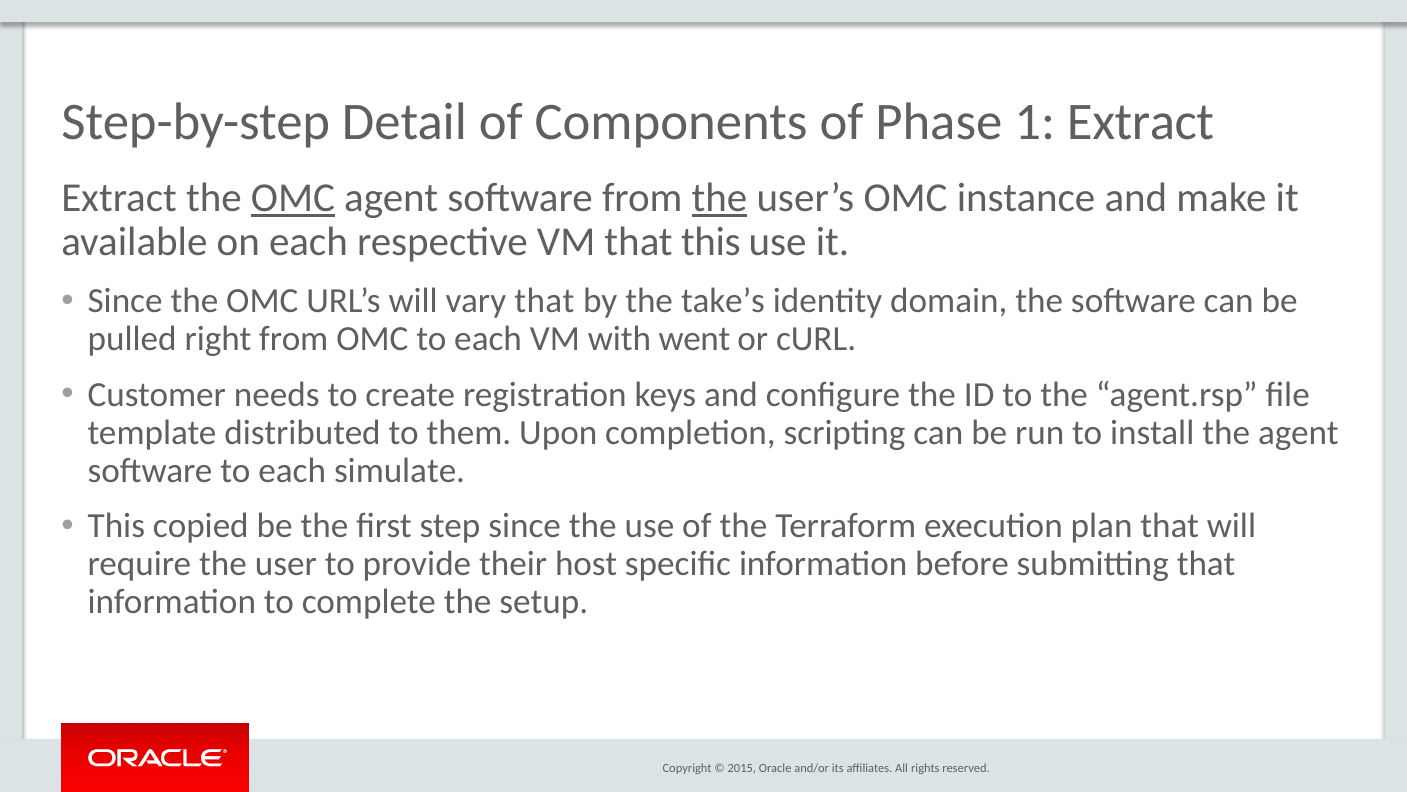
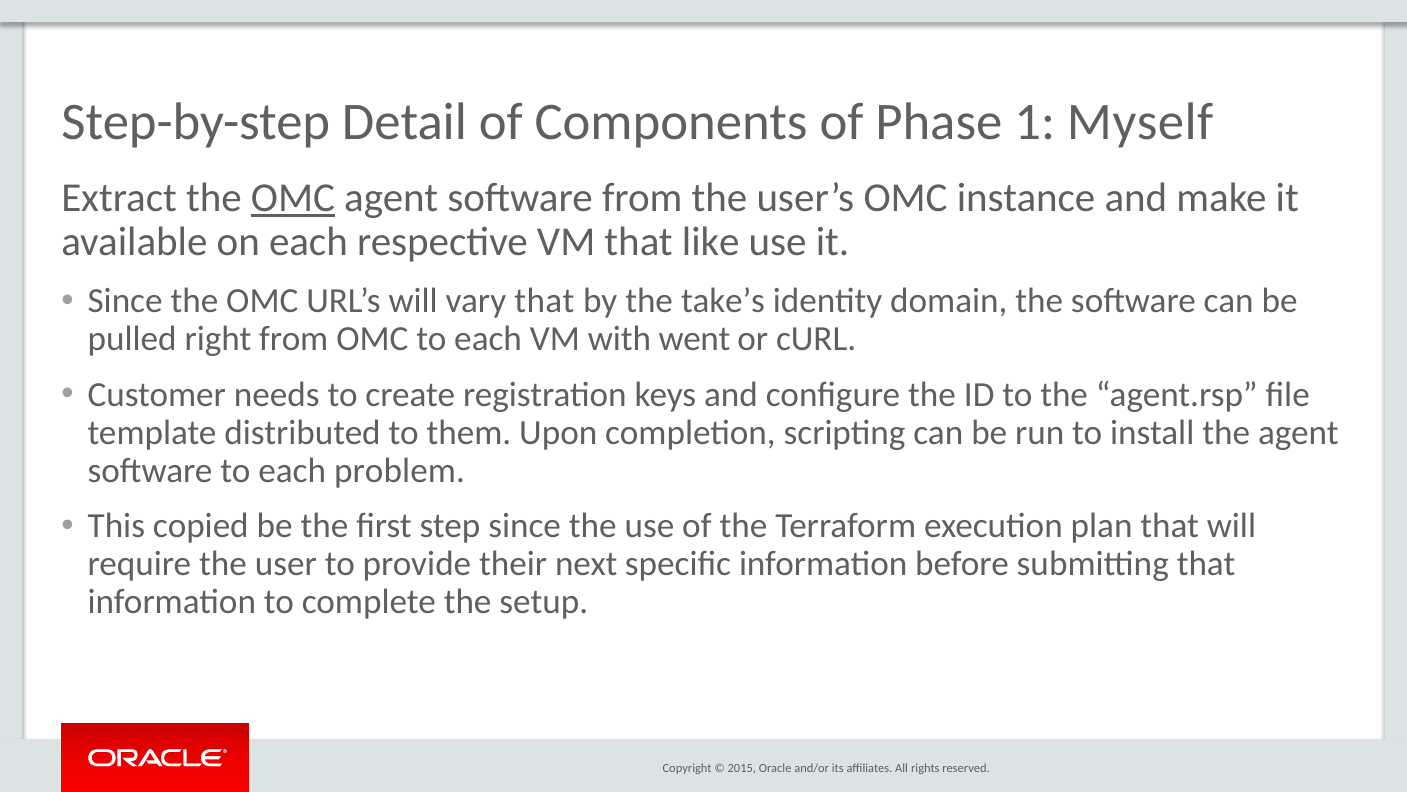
1 Extract: Extract -> Myself
the at (719, 198) underline: present -> none
that this: this -> like
simulate: simulate -> problem
host: host -> next
